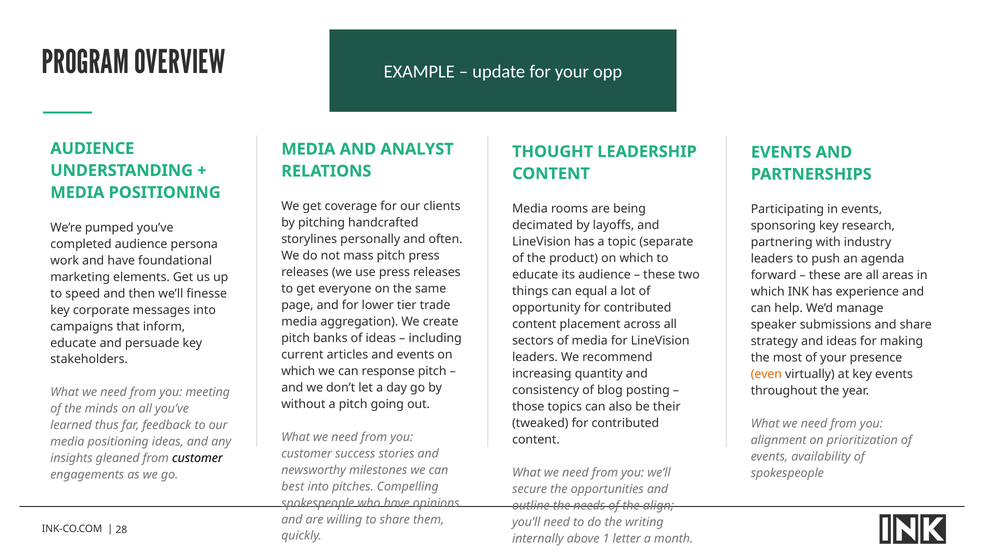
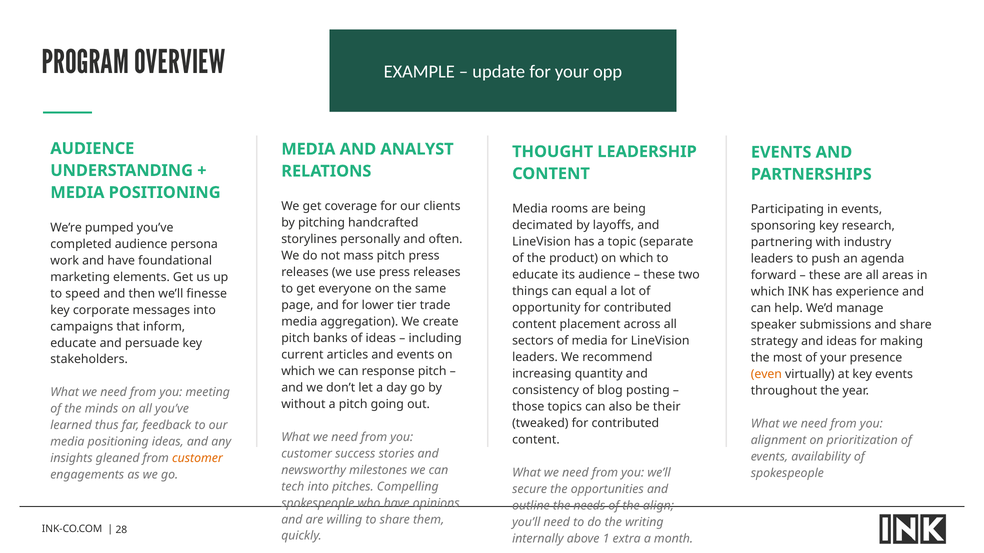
customer at (197, 459) colour: black -> orange
best: best -> tech
letter: letter -> extra
